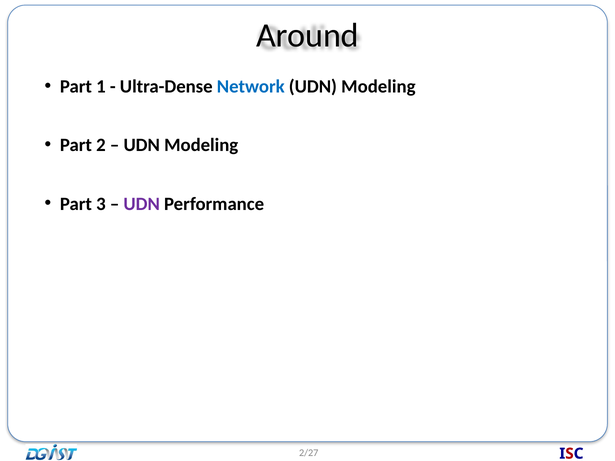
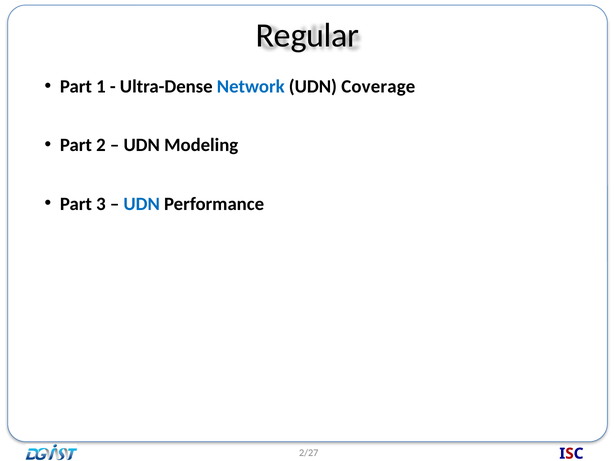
Around: Around -> Regular
Modeling at (378, 86): Modeling -> Coverage
UDN at (142, 204) colour: purple -> blue
